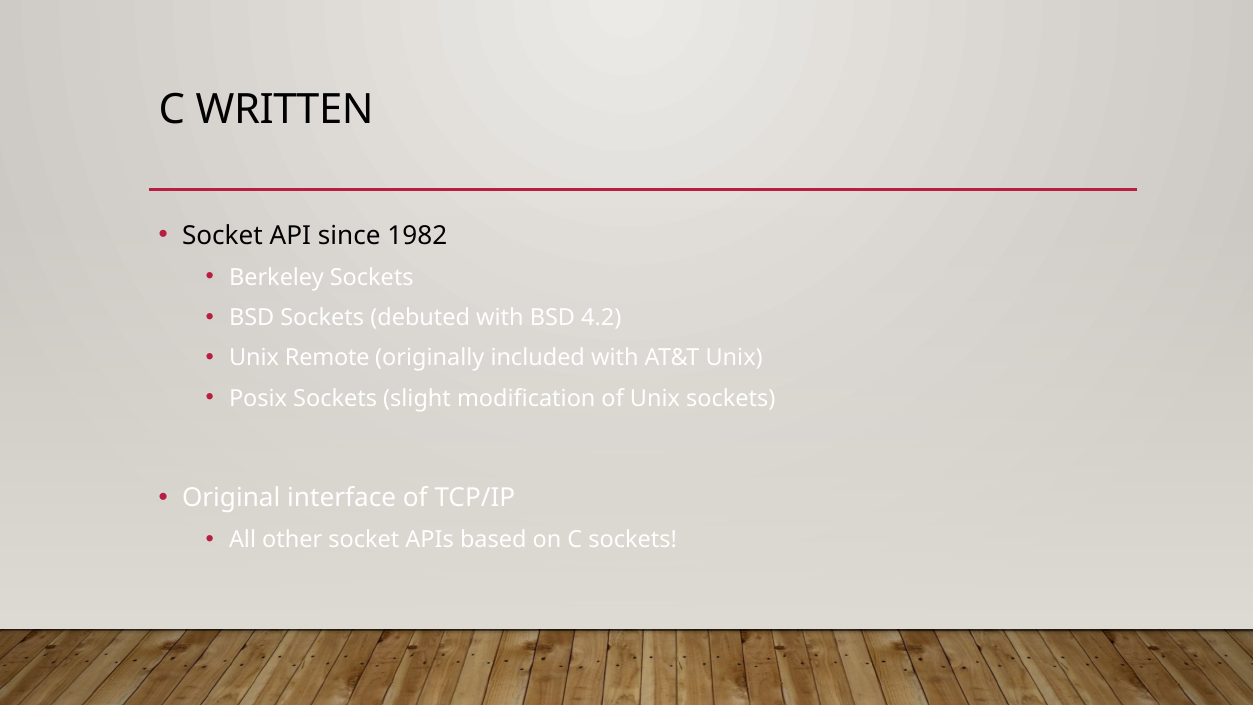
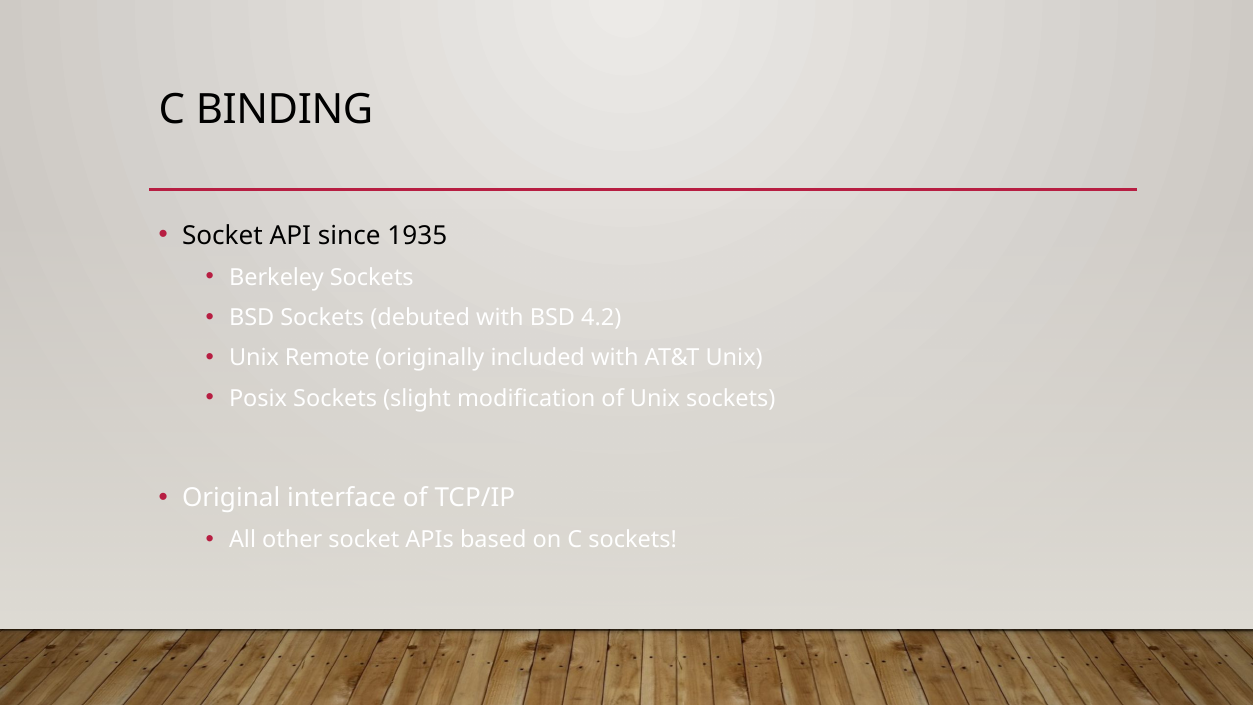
WRITTEN: WRITTEN -> BINDING
1982: 1982 -> 1935
